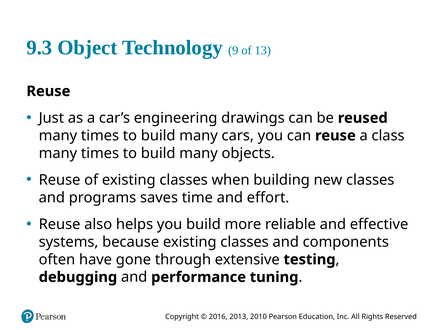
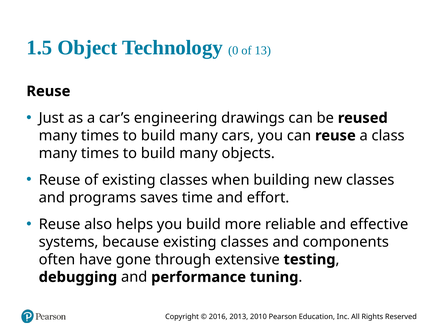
9.3: 9.3 -> 1.5
9: 9 -> 0
